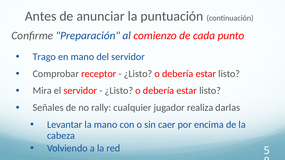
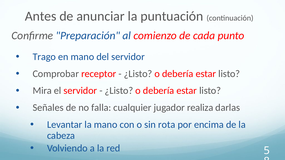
rally: rally -> falla
caer: caer -> rota
